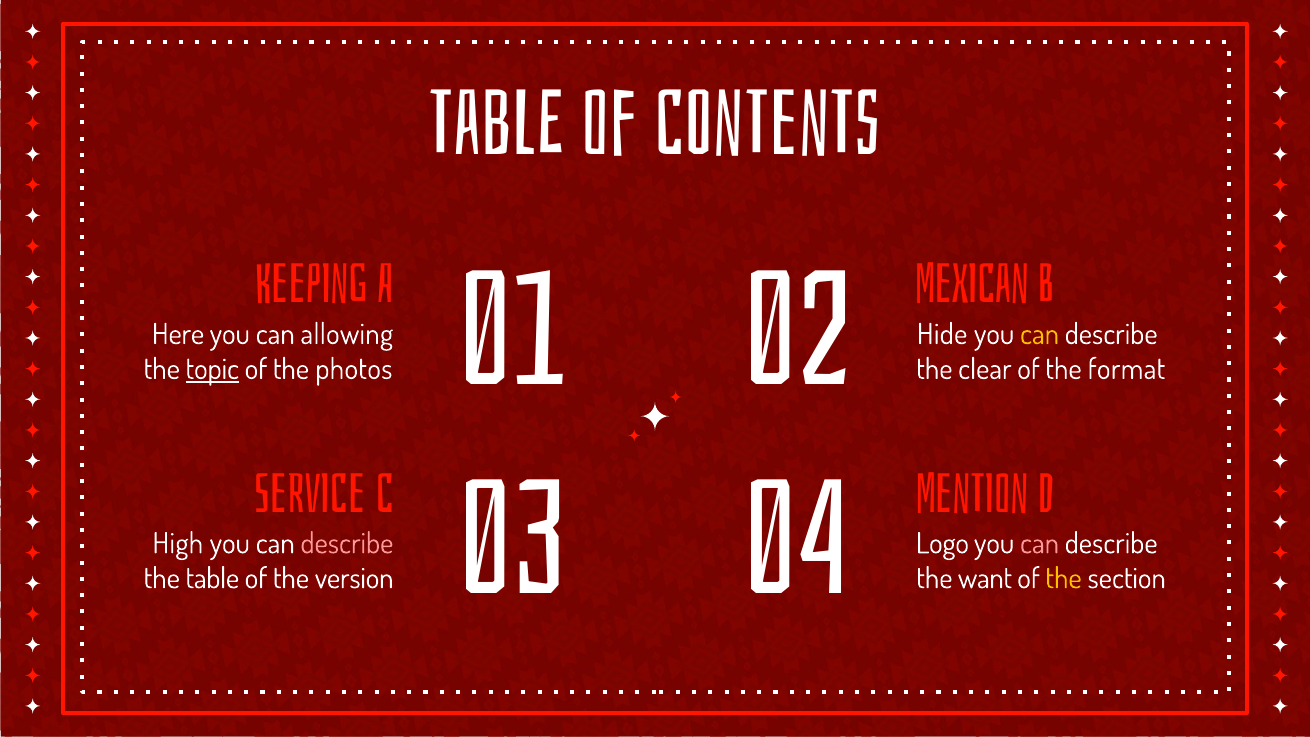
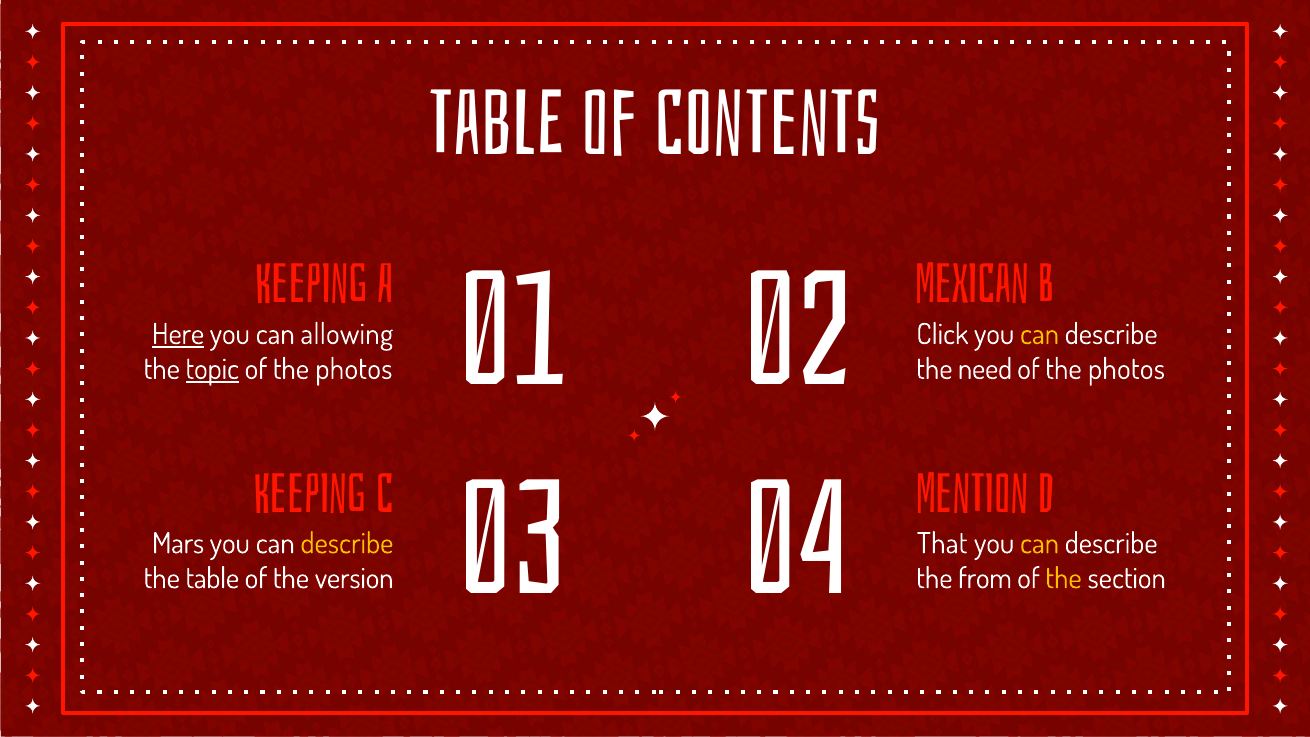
Here underline: none -> present
Hide: Hide -> Click
clear: clear -> need
format at (1127, 369): format -> photos
Service at (310, 494): Service -> Keeping
High: High -> Mars
describe at (347, 544) colour: pink -> yellow
Logo: Logo -> That
can at (1040, 544) colour: pink -> yellow
want: want -> from
